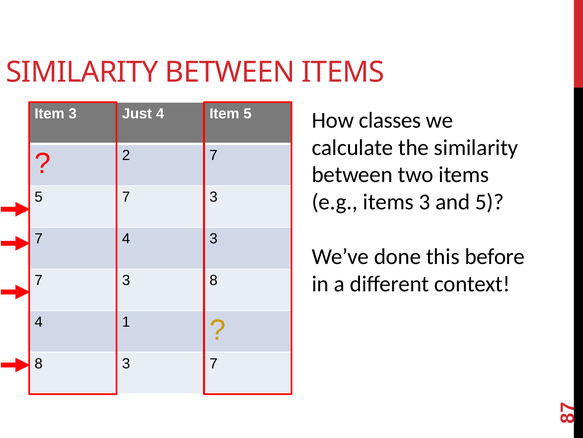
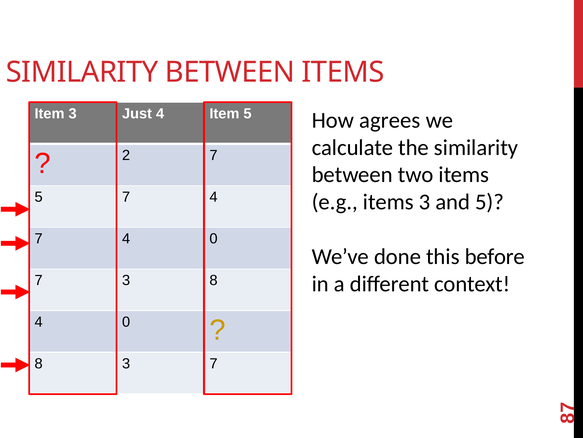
classes: classes -> agrees
5 7 3: 3 -> 4
7 4 3: 3 -> 0
1 at (126, 321): 1 -> 0
